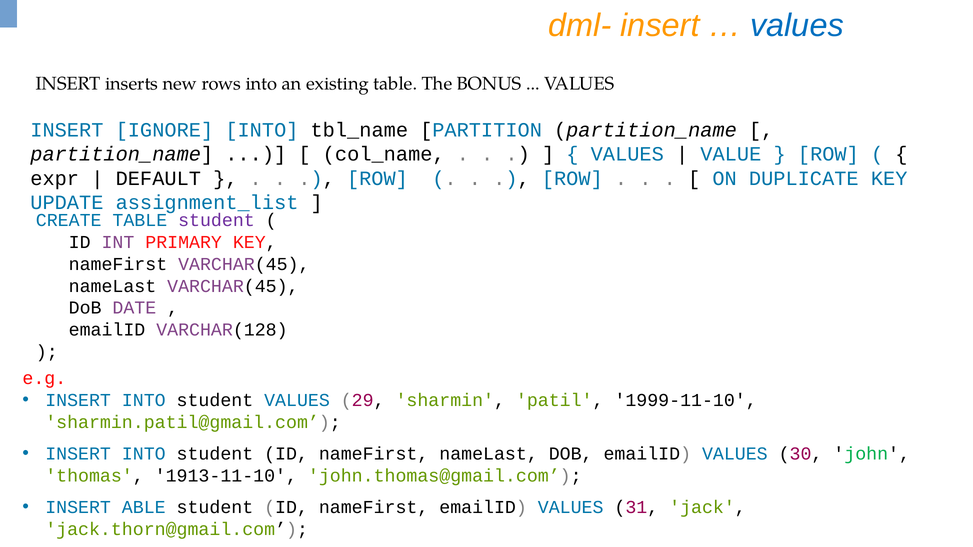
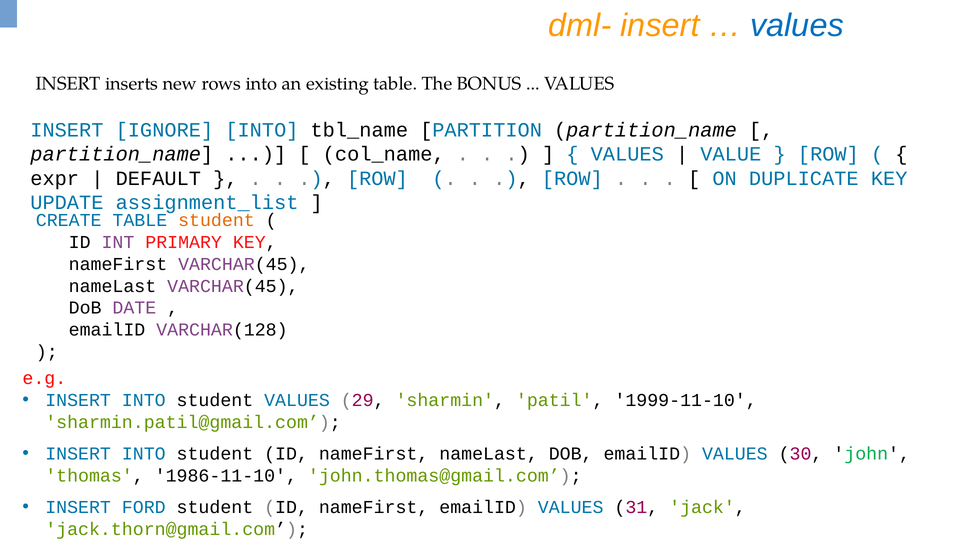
student at (216, 220) colour: purple -> orange
1913-11-10: 1913-11-10 -> 1986-11-10
ABLE: ABLE -> FORD
